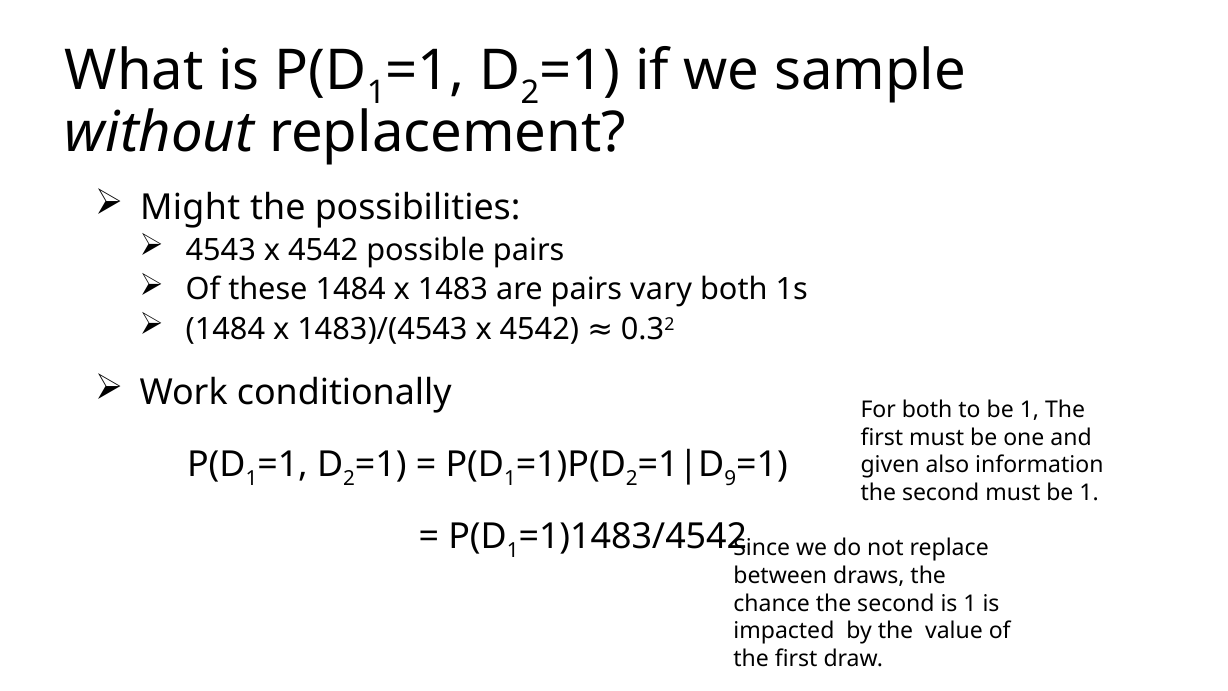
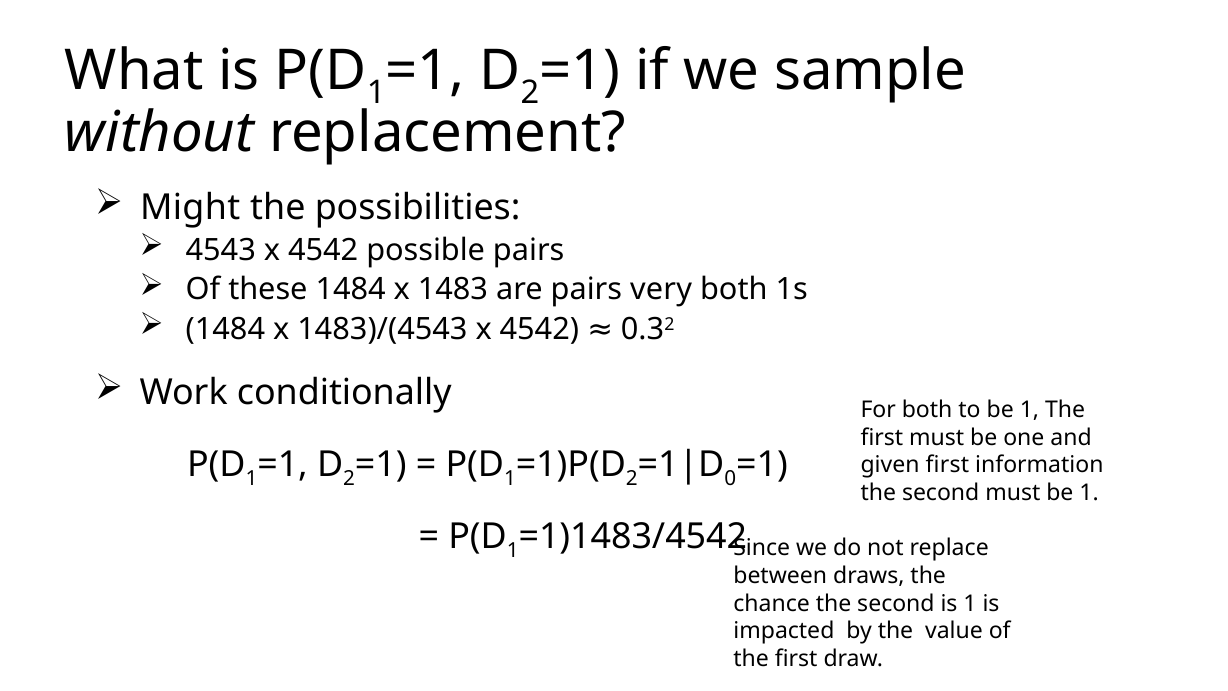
vary: vary -> very
9: 9 -> 0
given also: also -> first
